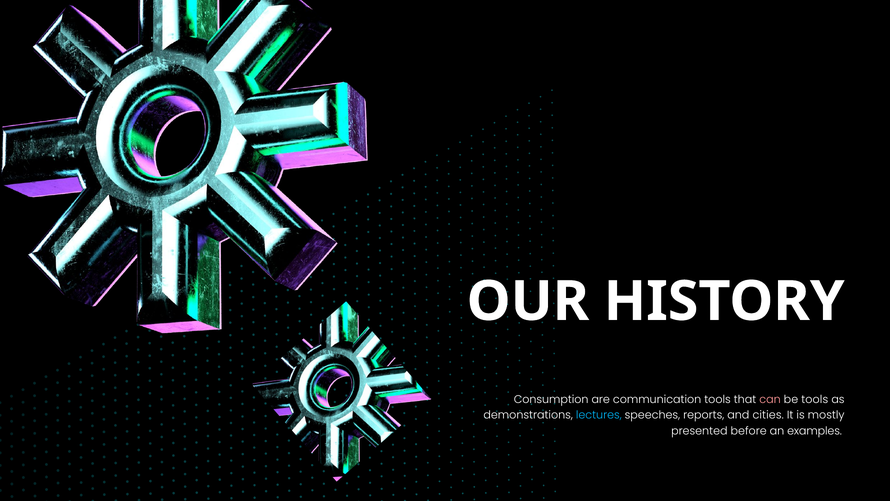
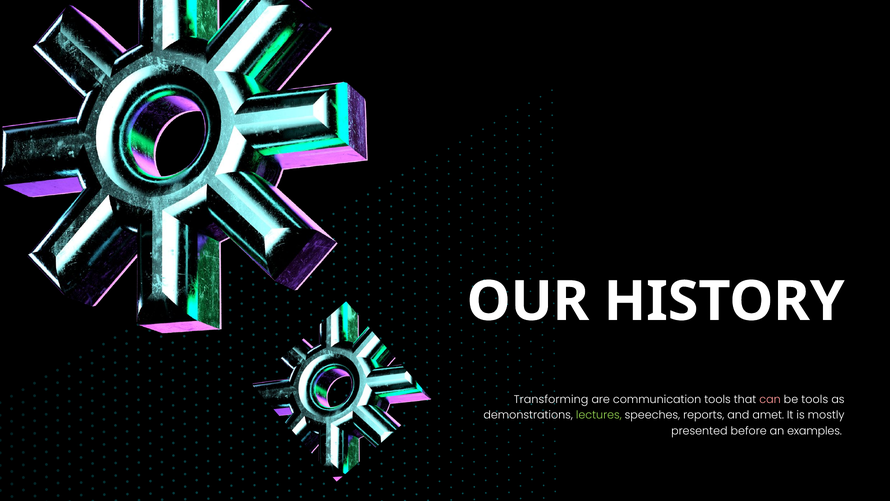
Consumption: Consumption -> Transforming
lectures colour: light blue -> light green
cities: cities -> amet
